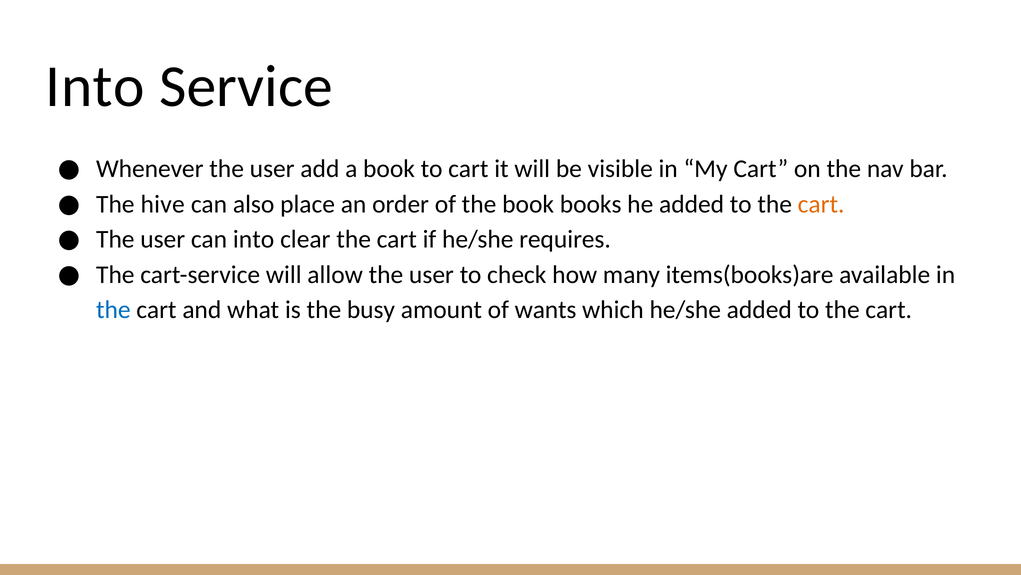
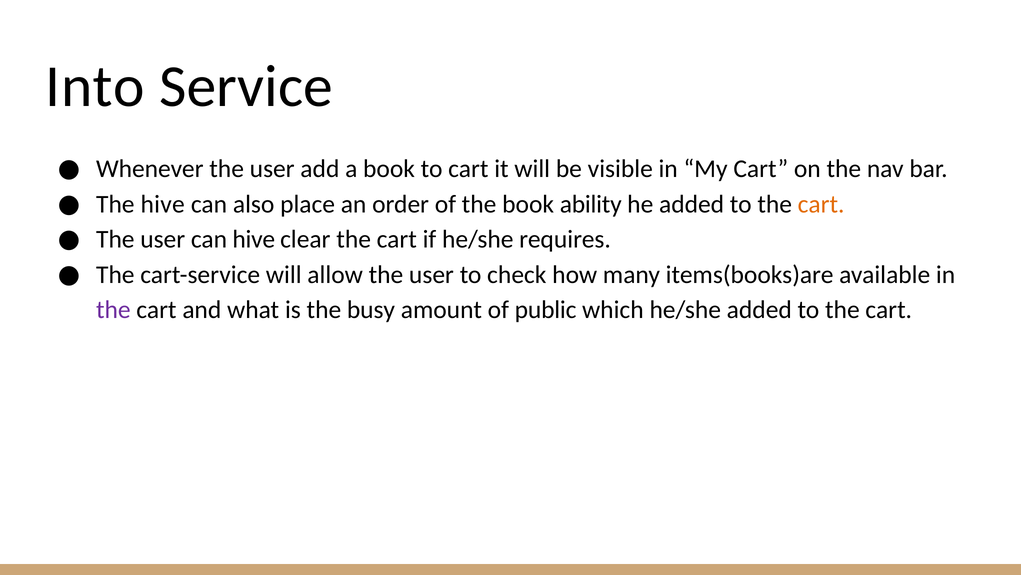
books: books -> ability
can into: into -> hive
the at (113, 310) colour: blue -> purple
wants: wants -> public
